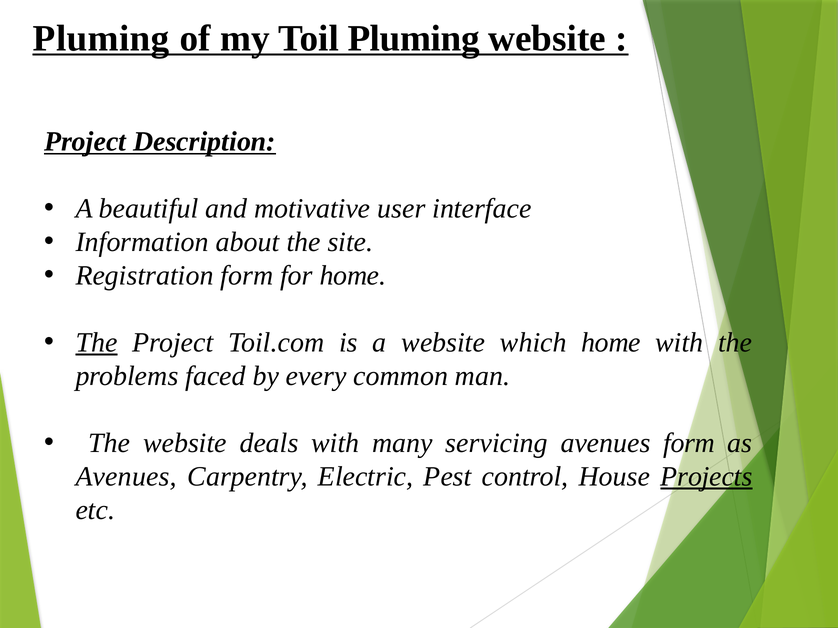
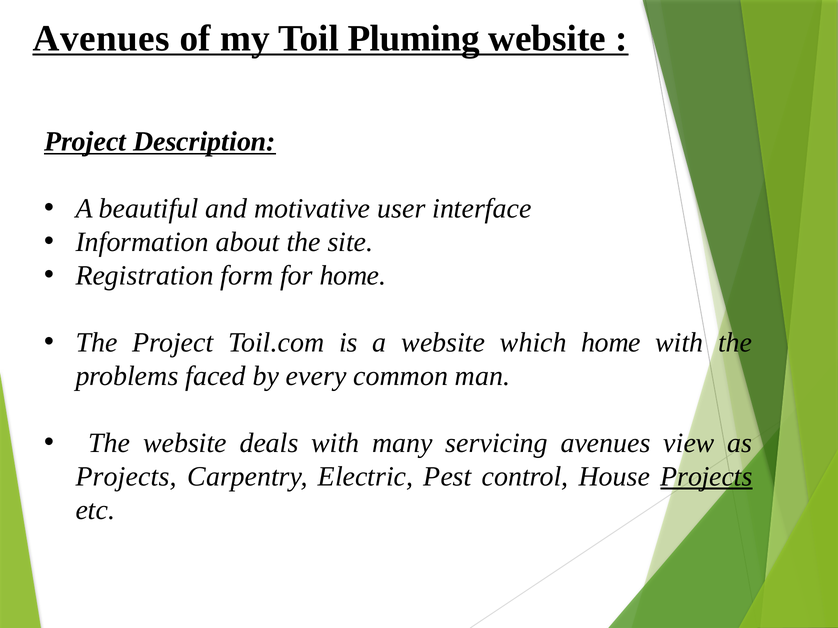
Pluming at (101, 38): Pluming -> Avenues
The at (96, 343) underline: present -> none
avenues form: form -> view
Avenues at (126, 477): Avenues -> Projects
